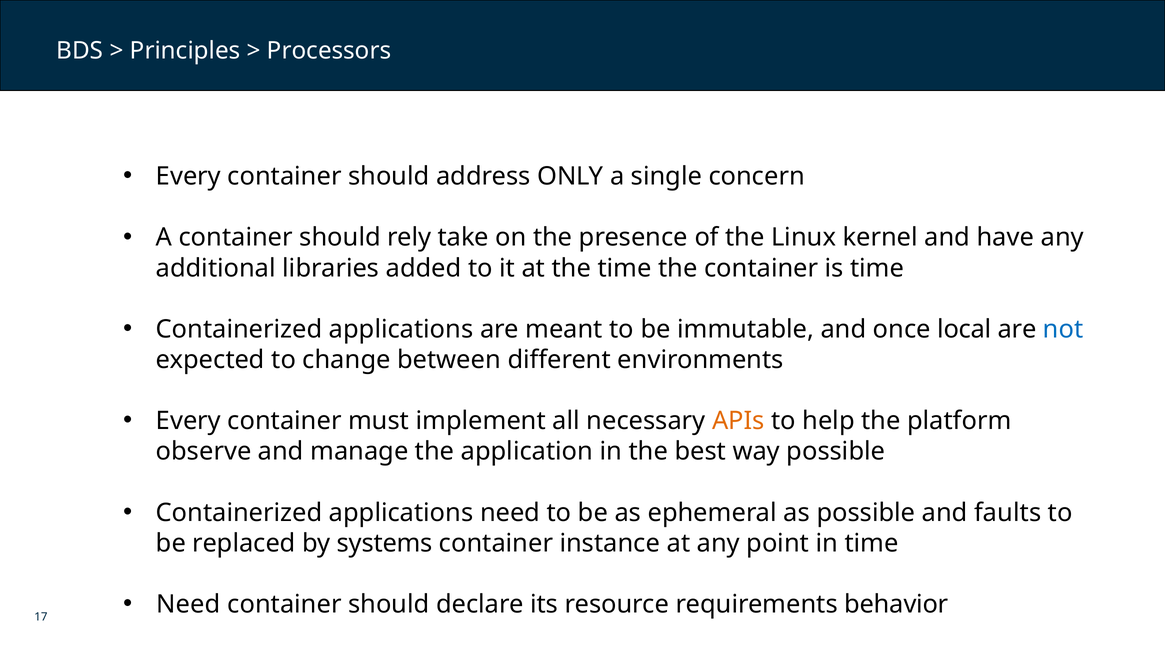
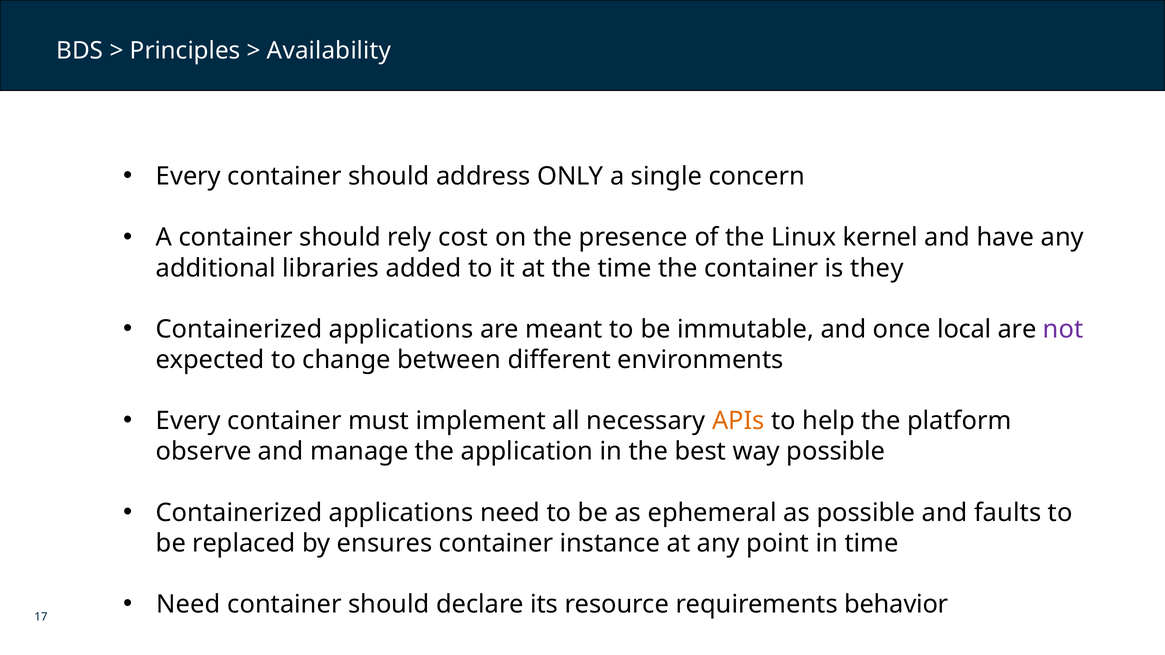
Processors: Processors -> Availability
take: take -> cost
is time: time -> they
not colour: blue -> purple
systems: systems -> ensures
